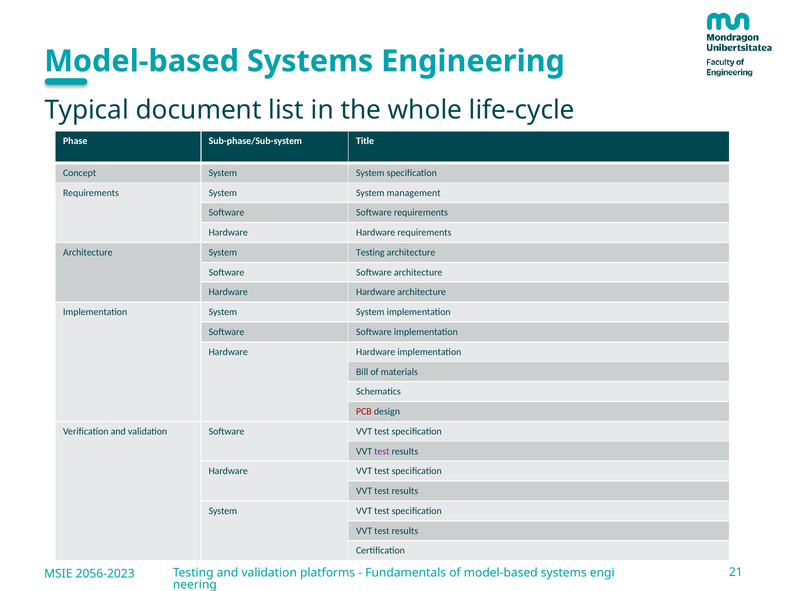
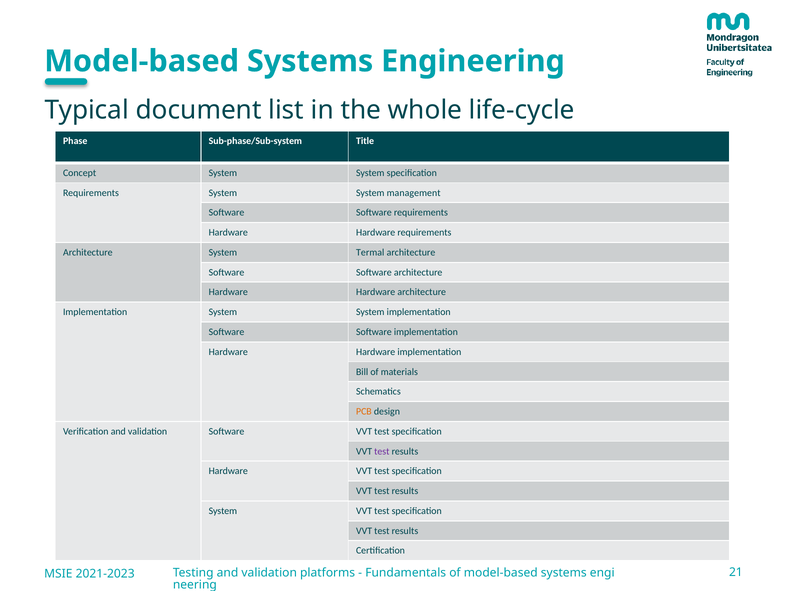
System Testing: Testing -> Termal
PCB colour: red -> orange
2056-2023: 2056-2023 -> 2021-2023
